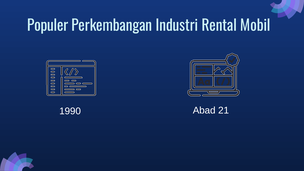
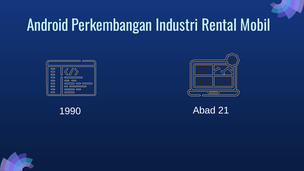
Populer: Populer -> Android
